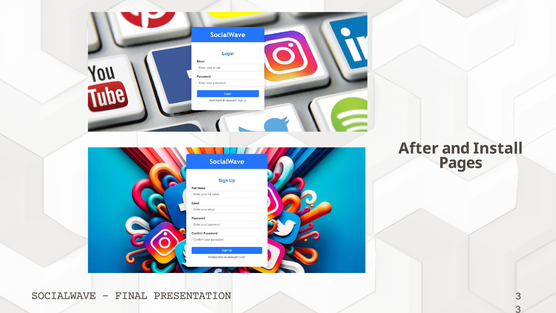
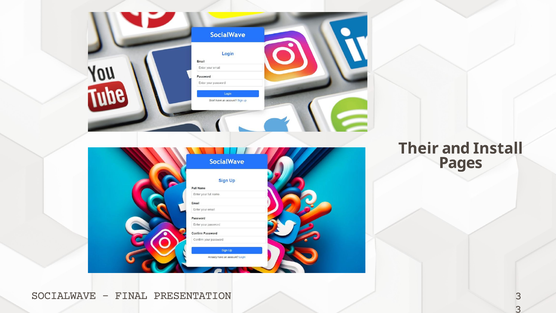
After: After -> Their
